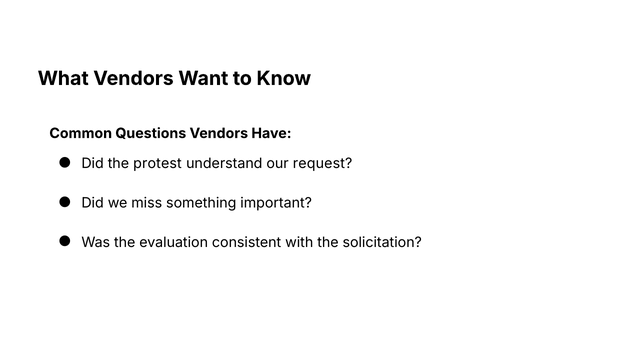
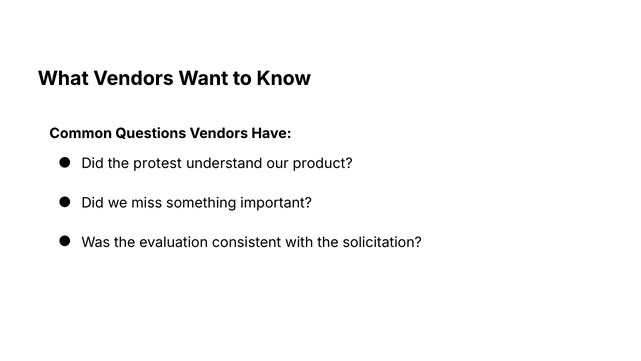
request: request -> product
